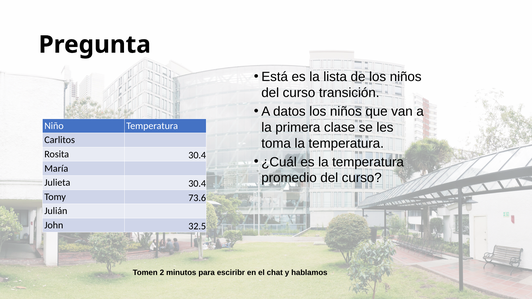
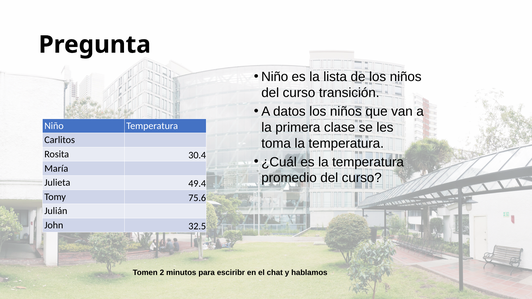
Está at (275, 77): Está -> Niño
Julieta 30.4: 30.4 -> 49.4
73.6: 73.6 -> 75.6
